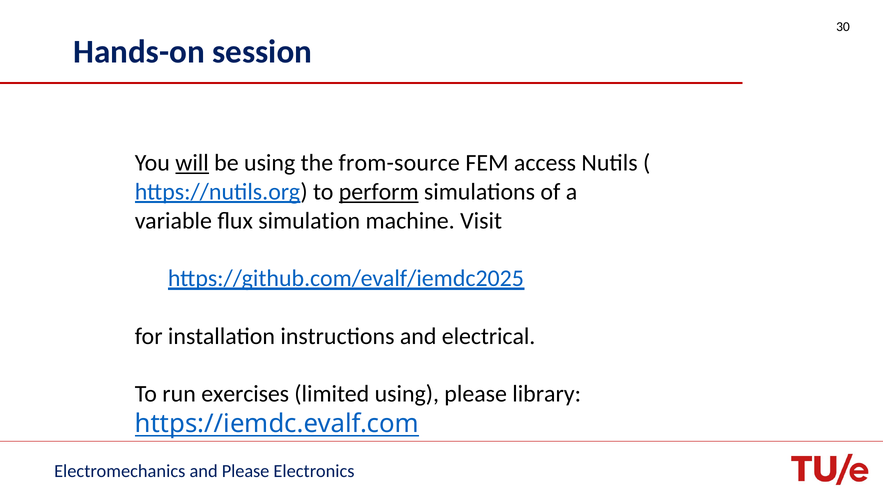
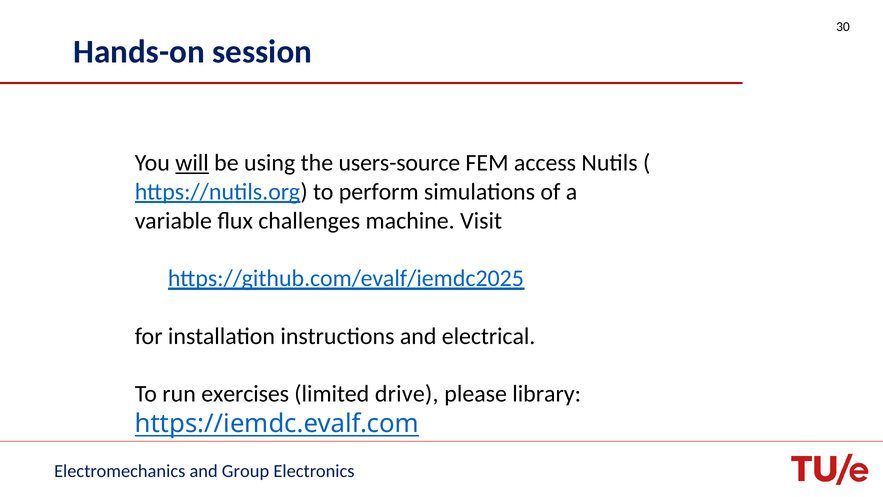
from-source: from-source -> users-source
perform underline: present -> none
simulation: simulation -> challenges
limited using: using -> drive
and Please: Please -> Group
